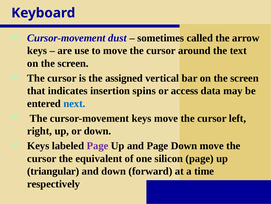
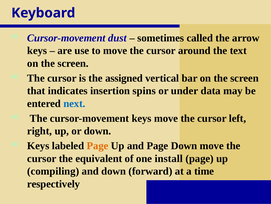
access: access -> under
Page at (98, 145) colour: purple -> orange
silicon: silicon -> install
triangular: triangular -> compiling
